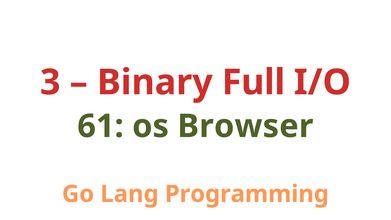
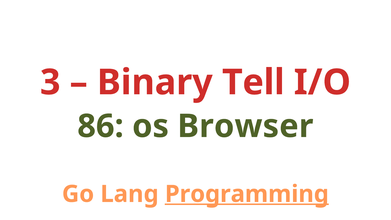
Full: Full -> Tell
61: 61 -> 86
Programming underline: none -> present
